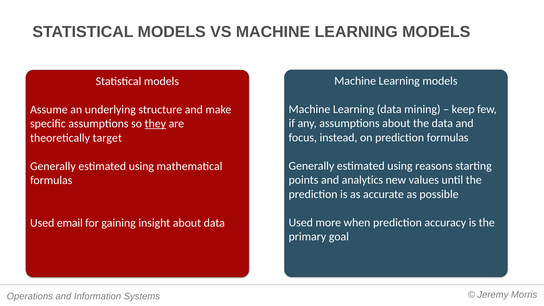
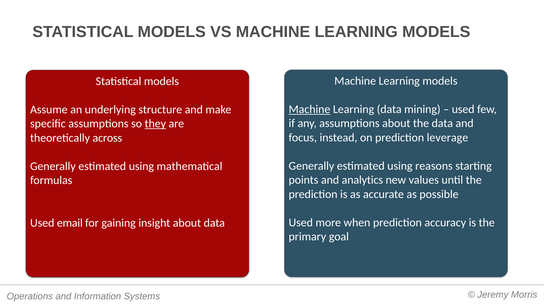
Machine at (309, 109) underline: none -> present
keep at (463, 109): keep -> used
prediction formulas: formulas -> leverage
target: target -> across
